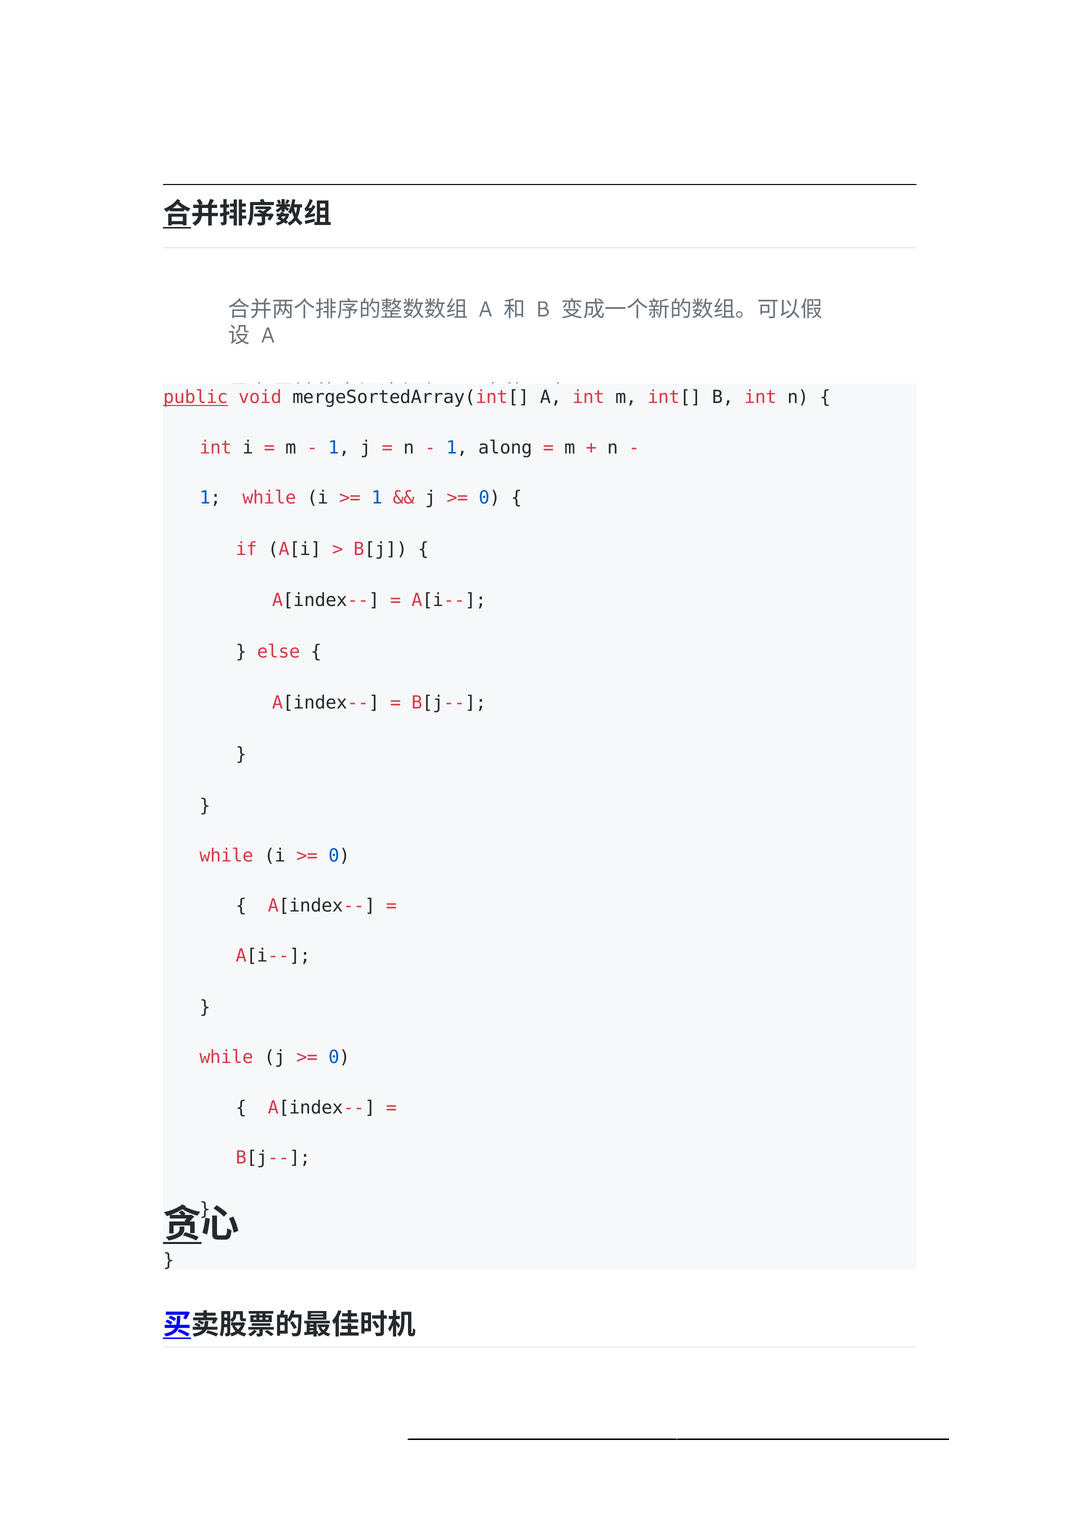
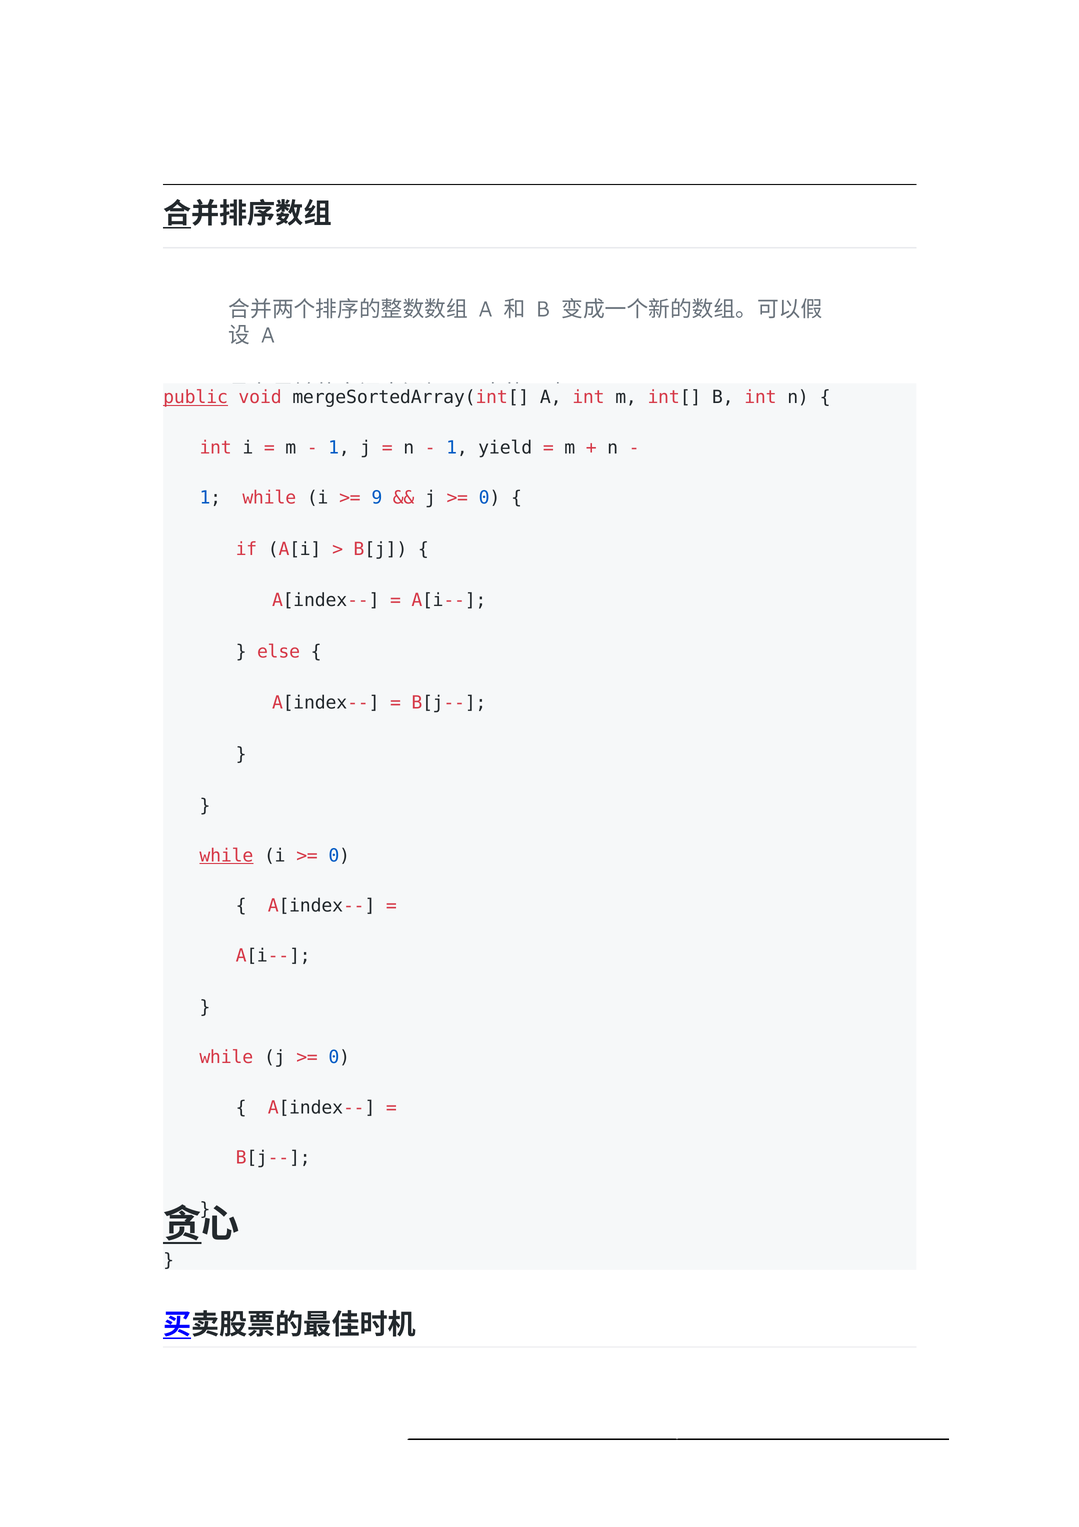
along: along -> yield
1 at (377, 498): 1 -> 9
while at (226, 856) underline: none -> present
